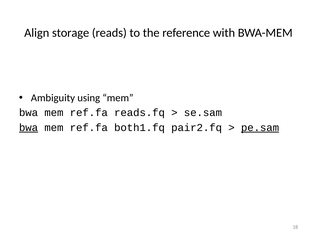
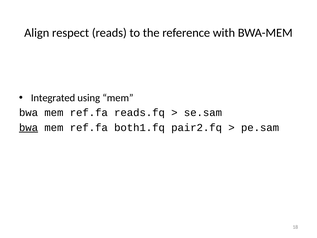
storage: storage -> respect
Ambiguity: Ambiguity -> Integrated
pe.sam underline: present -> none
